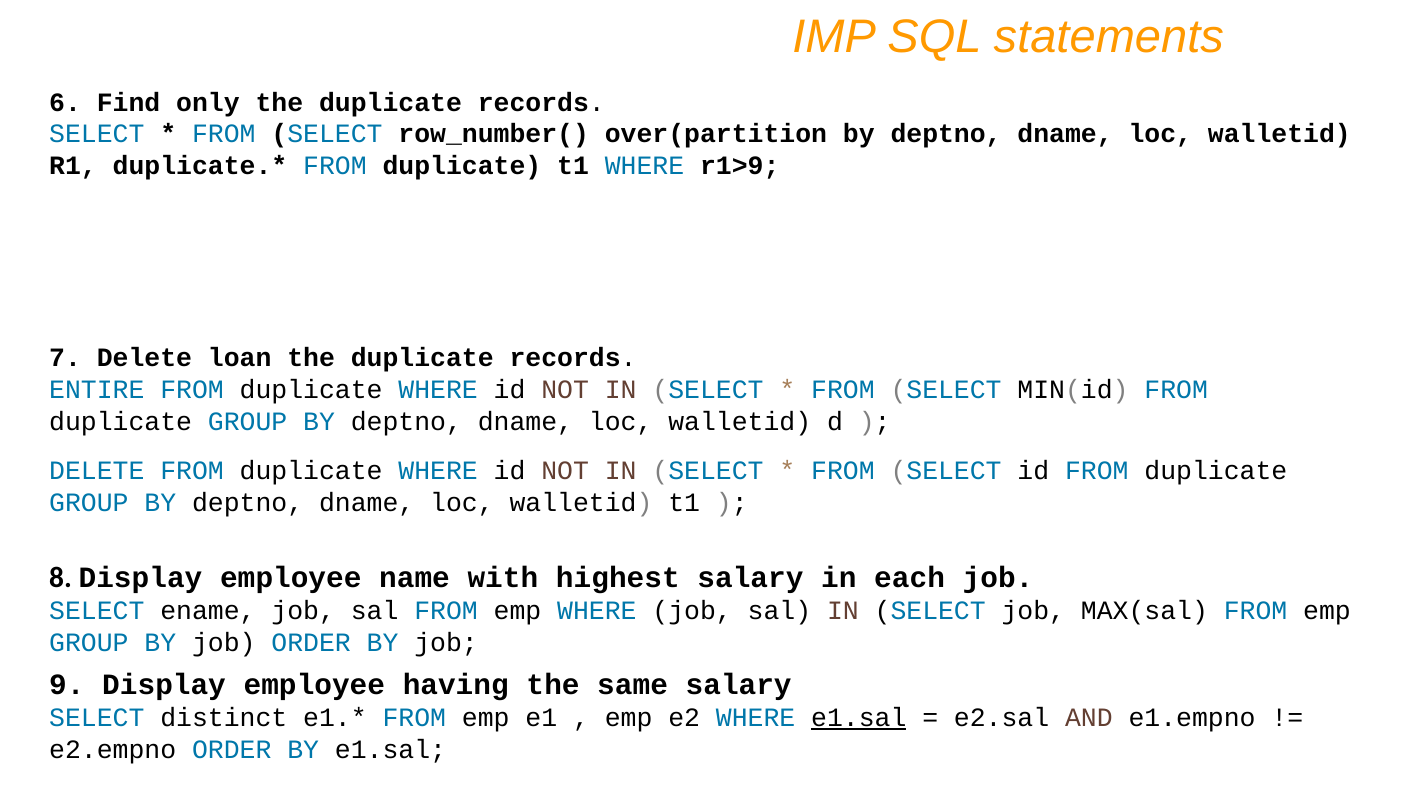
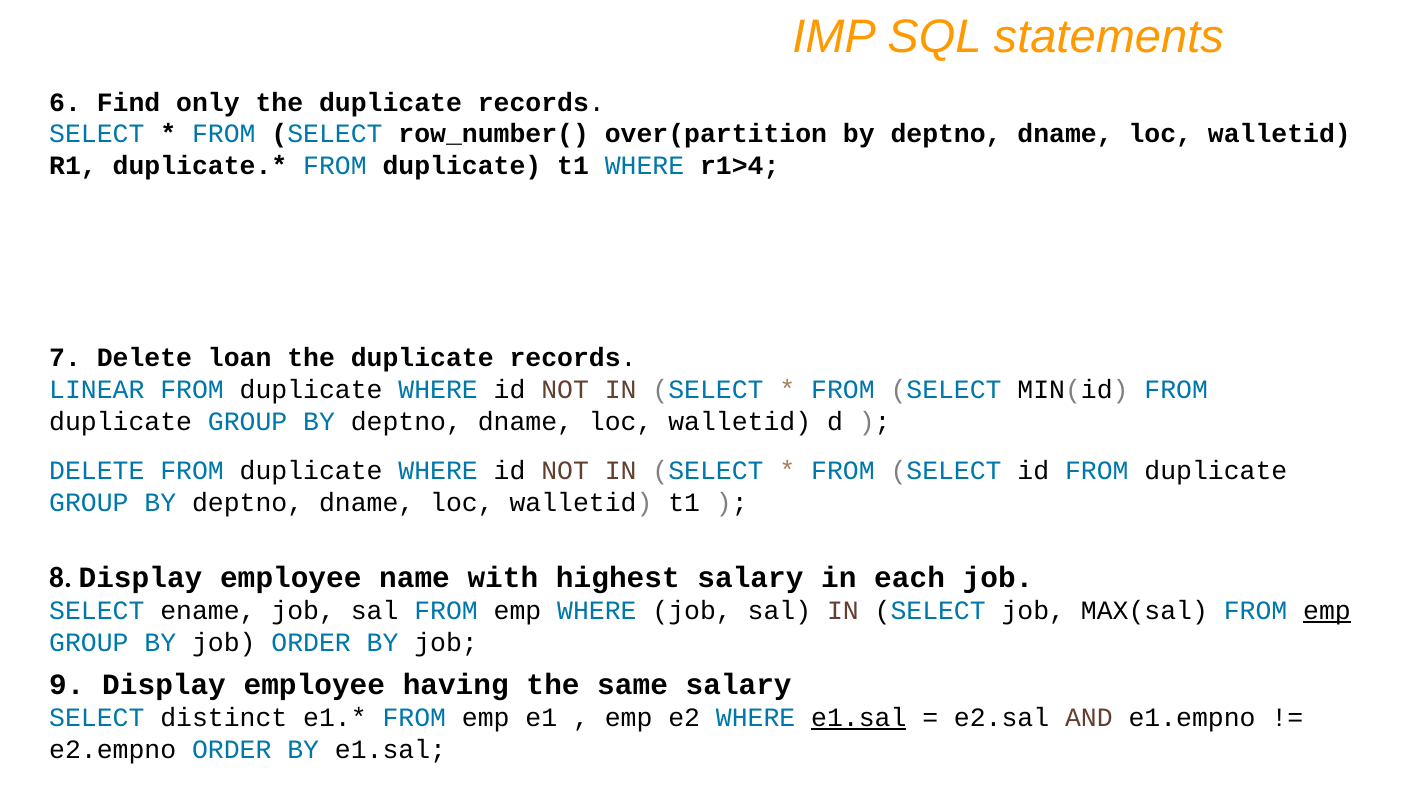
r1>9: r1>9 -> r1>4
ENTIRE: ENTIRE -> LINEAR
emp at (1327, 611) underline: none -> present
